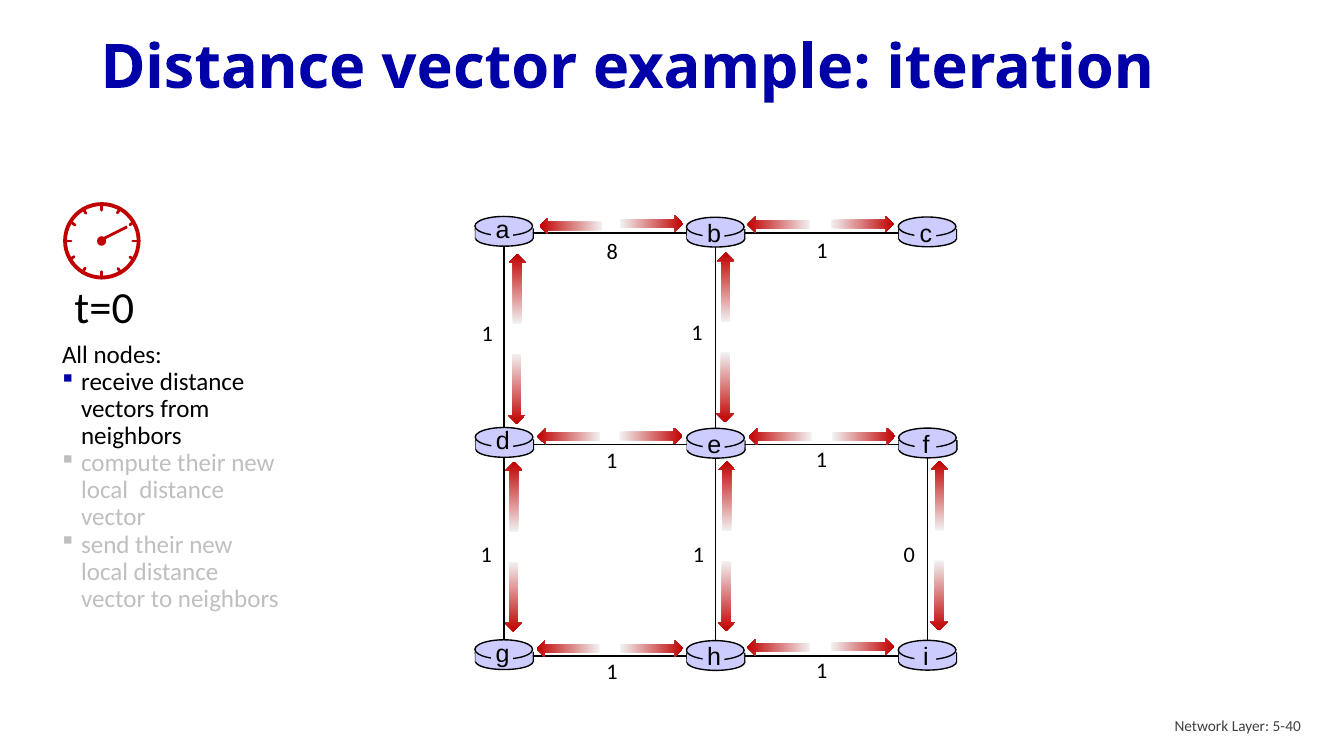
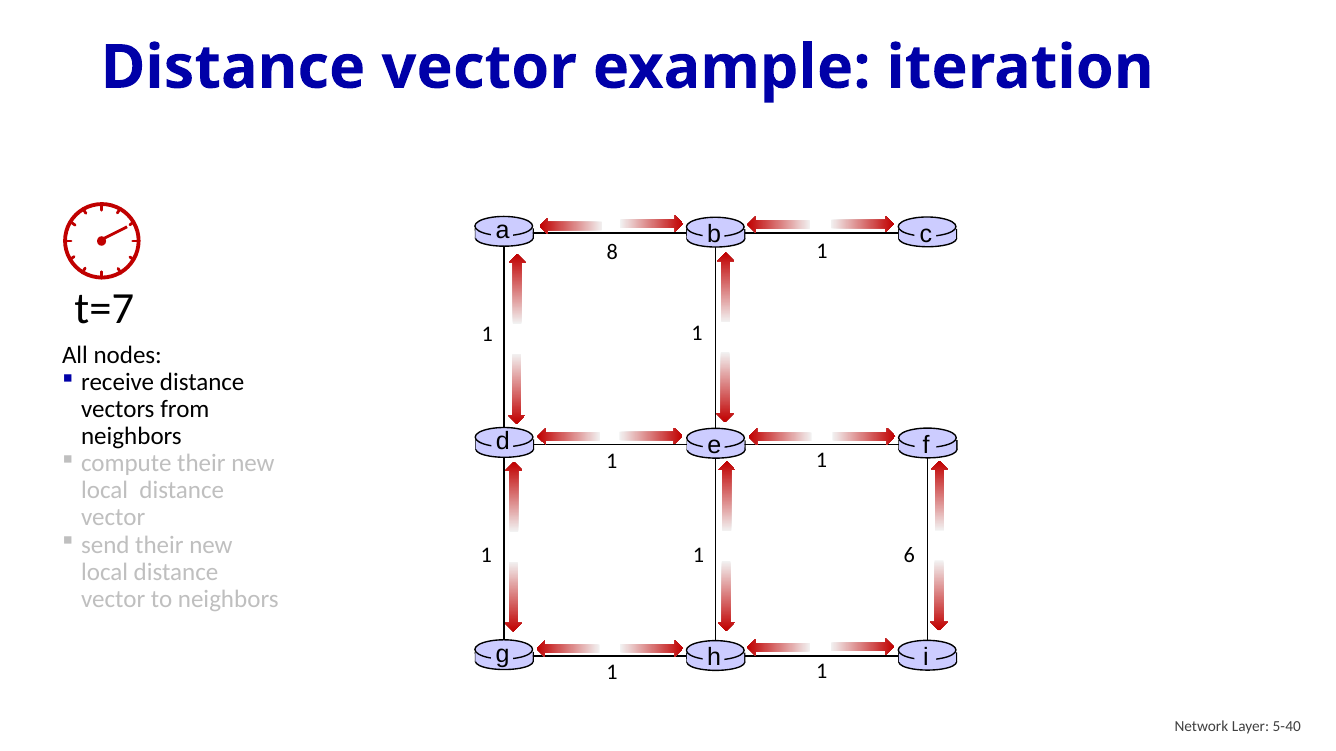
t=0: t=0 -> t=7
0: 0 -> 6
